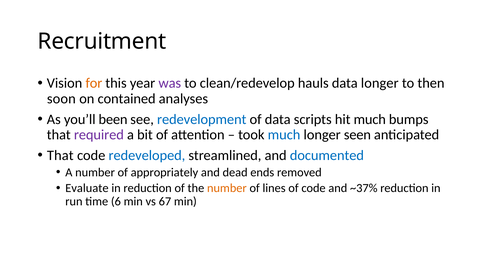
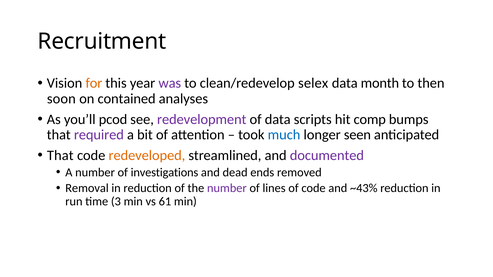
hauls: hauls -> selex
data longer: longer -> month
been: been -> pcod
redevelopment colour: blue -> purple
hit much: much -> comp
redeveloped colour: blue -> orange
documented colour: blue -> purple
appropriately: appropriately -> investigations
Evaluate: Evaluate -> Removal
number at (227, 188) colour: orange -> purple
~37%: ~37% -> ~43%
6: 6 -> 3
67: 67 -> 61
